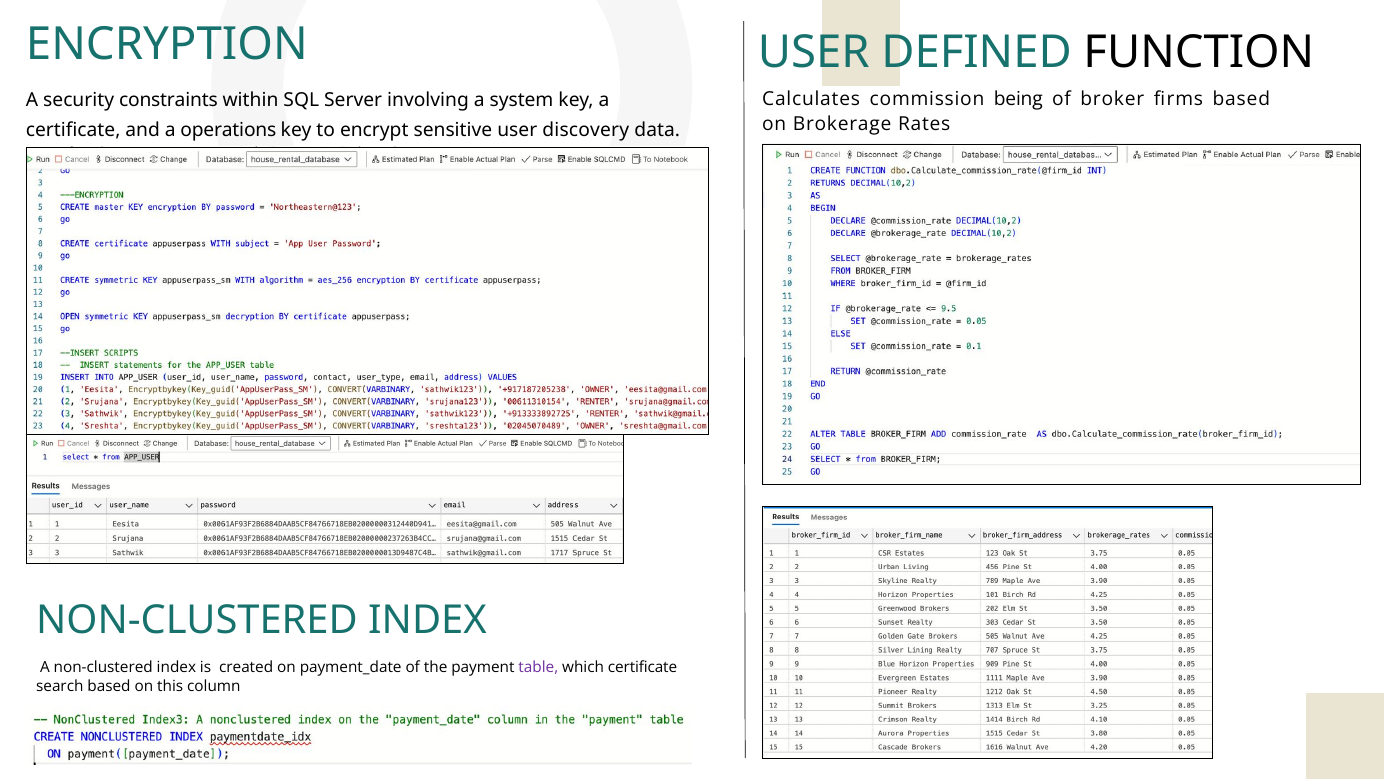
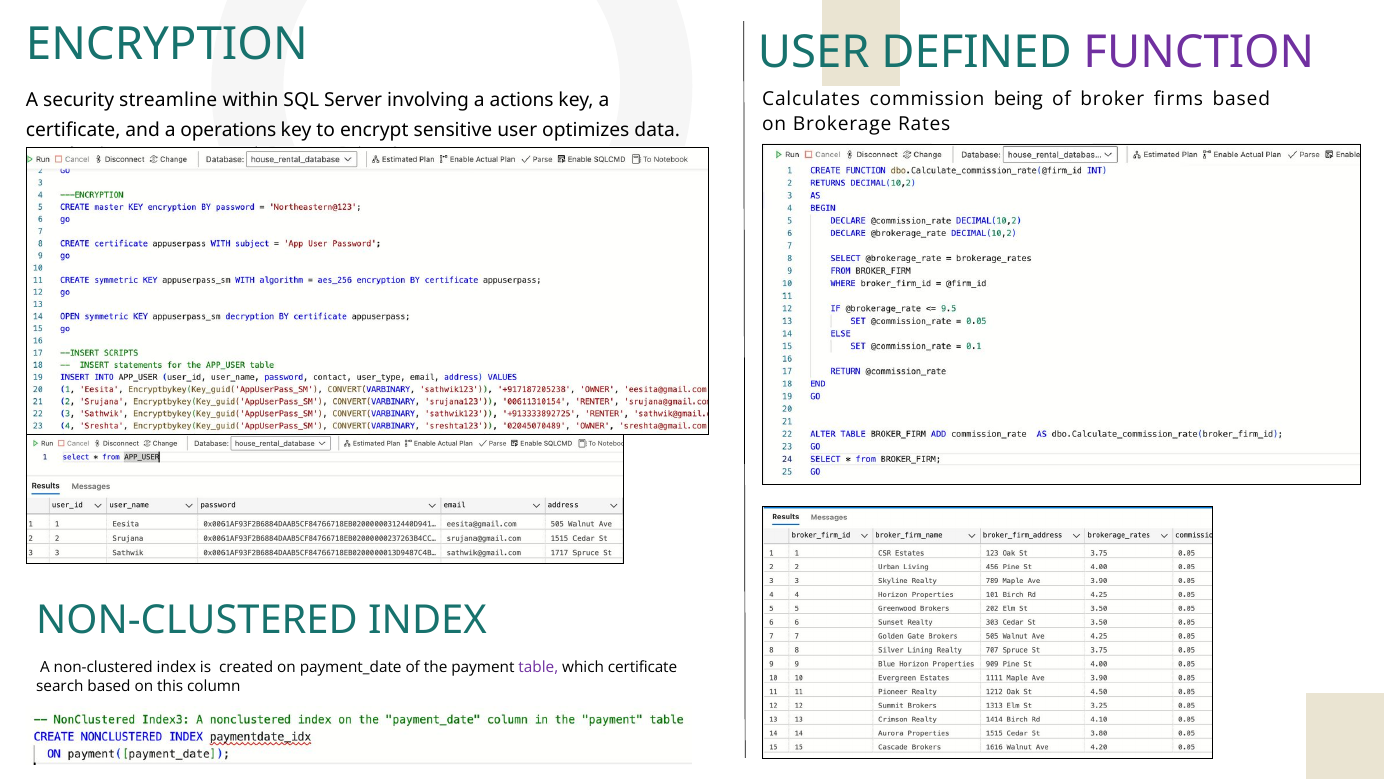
FUNCTION colour: black -> purple
constraints: constraints -> streamline
system: system -> actions
discovery: discovery -> optimizes
